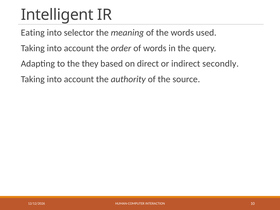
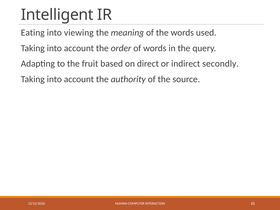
selector: selector -> viewing
they: they -> fruit
